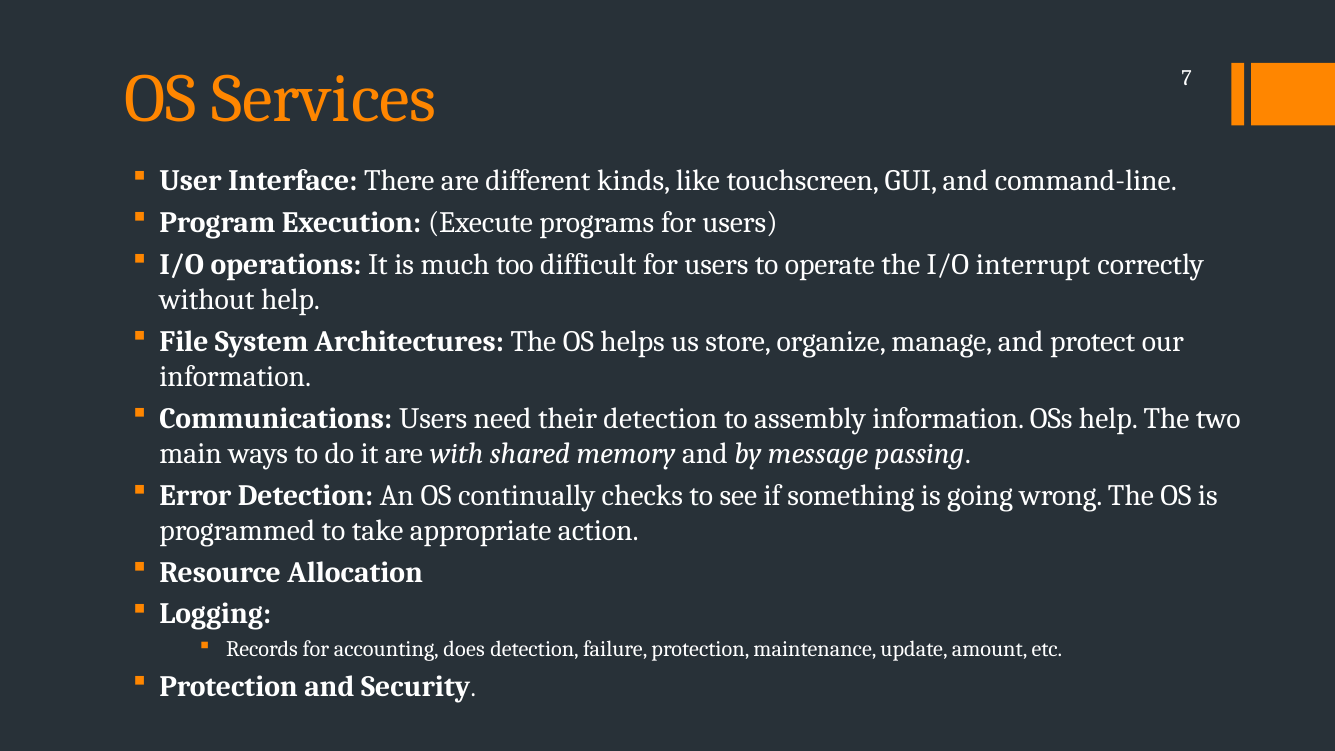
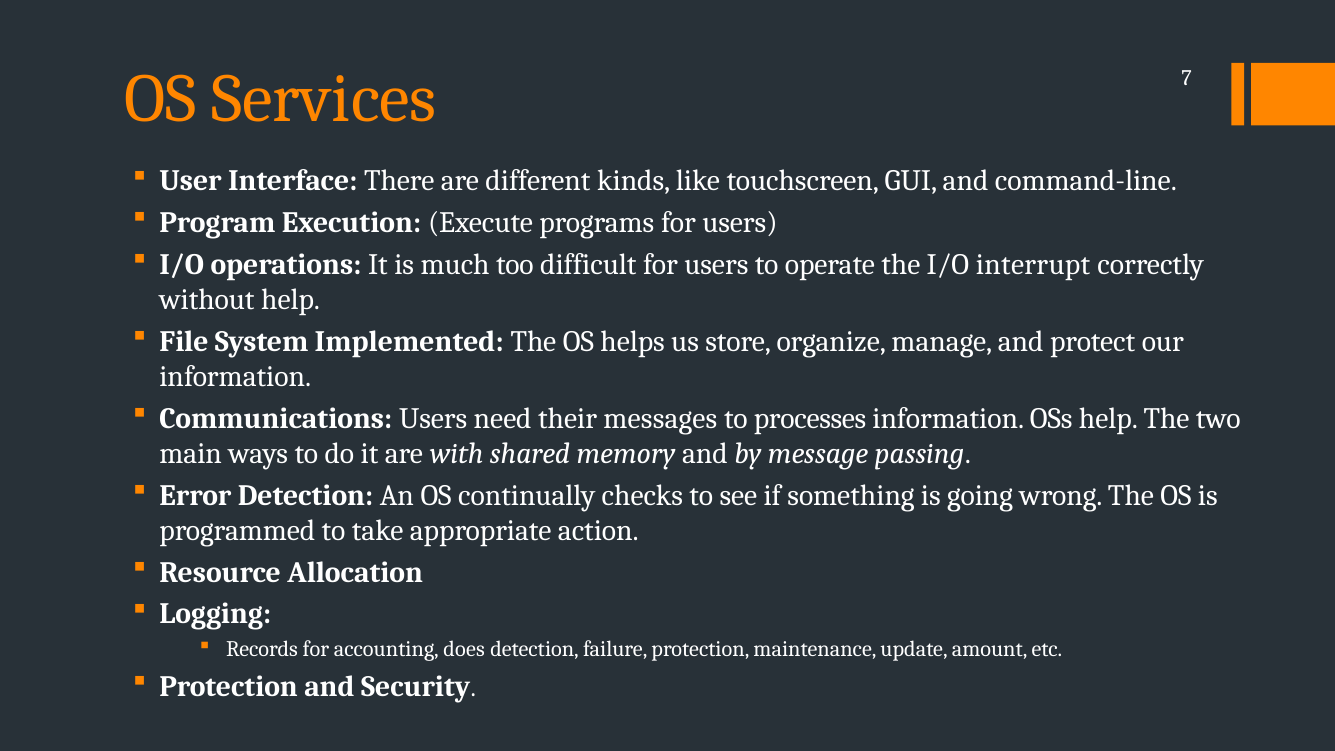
Architectures: Architectures -> Implemented
their detection: detection -> messages
assembly: assembly -> processes
